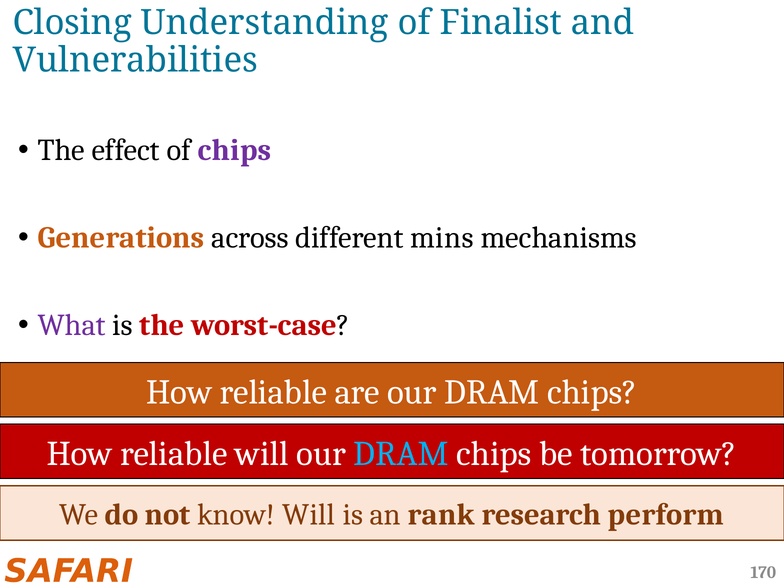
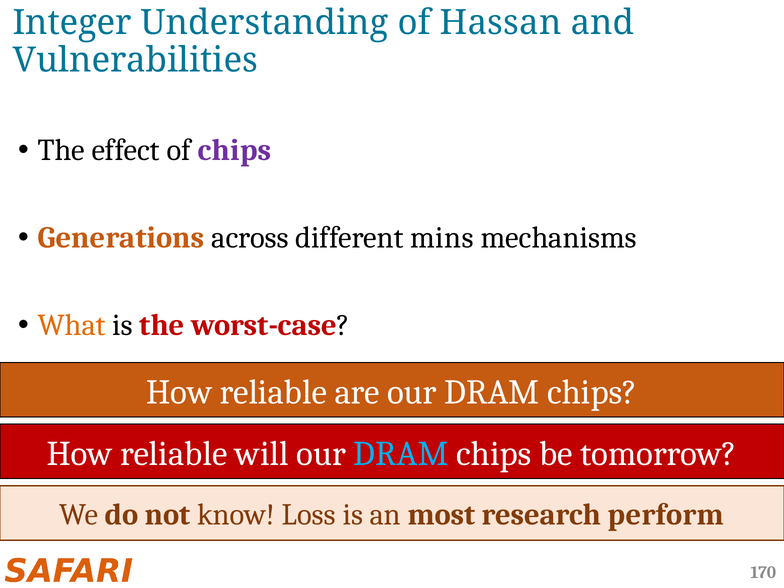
Closing: Closing -> Integer
Finalist: Finalist -> Hassan
What colour: purple -> orange
know Will: Will -> Loss
rank: rank -> most
